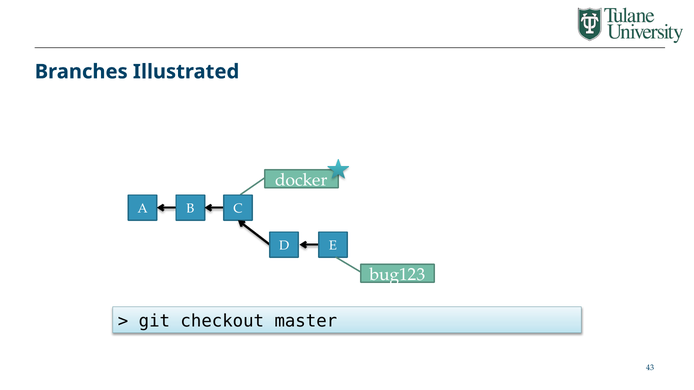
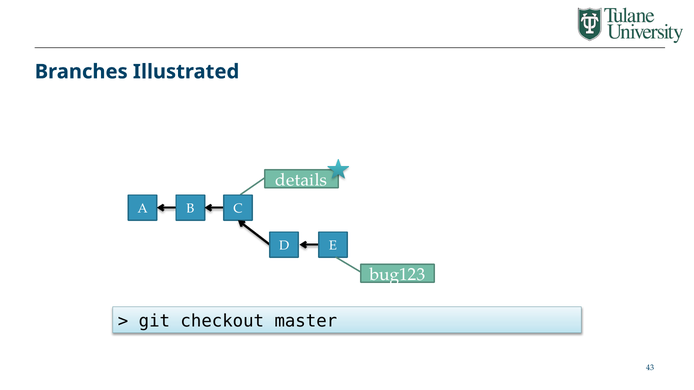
docker: docker -> details
